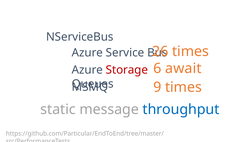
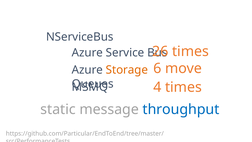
await: await -> move
Storage colour: red -> orange
9: 9 -> 4
